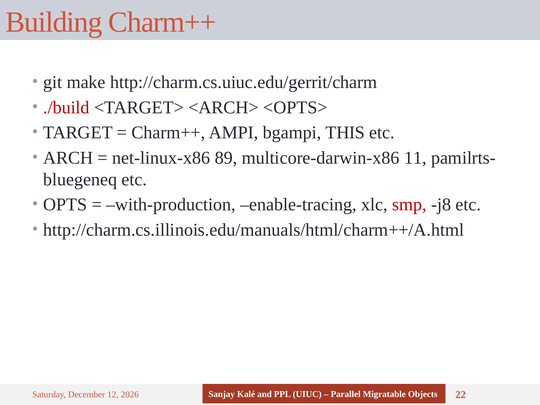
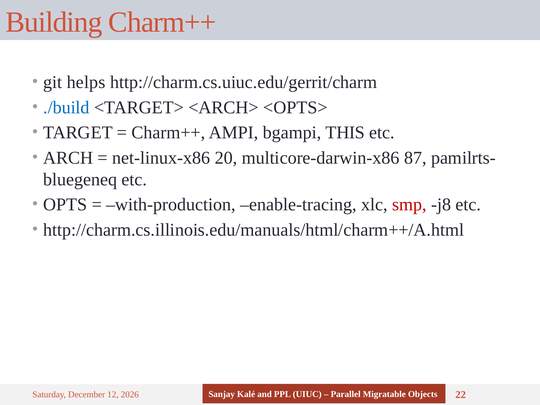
make: make -> helps
./build colour: red -> blue
89: 89 -> 20
11: 11 -> 87
